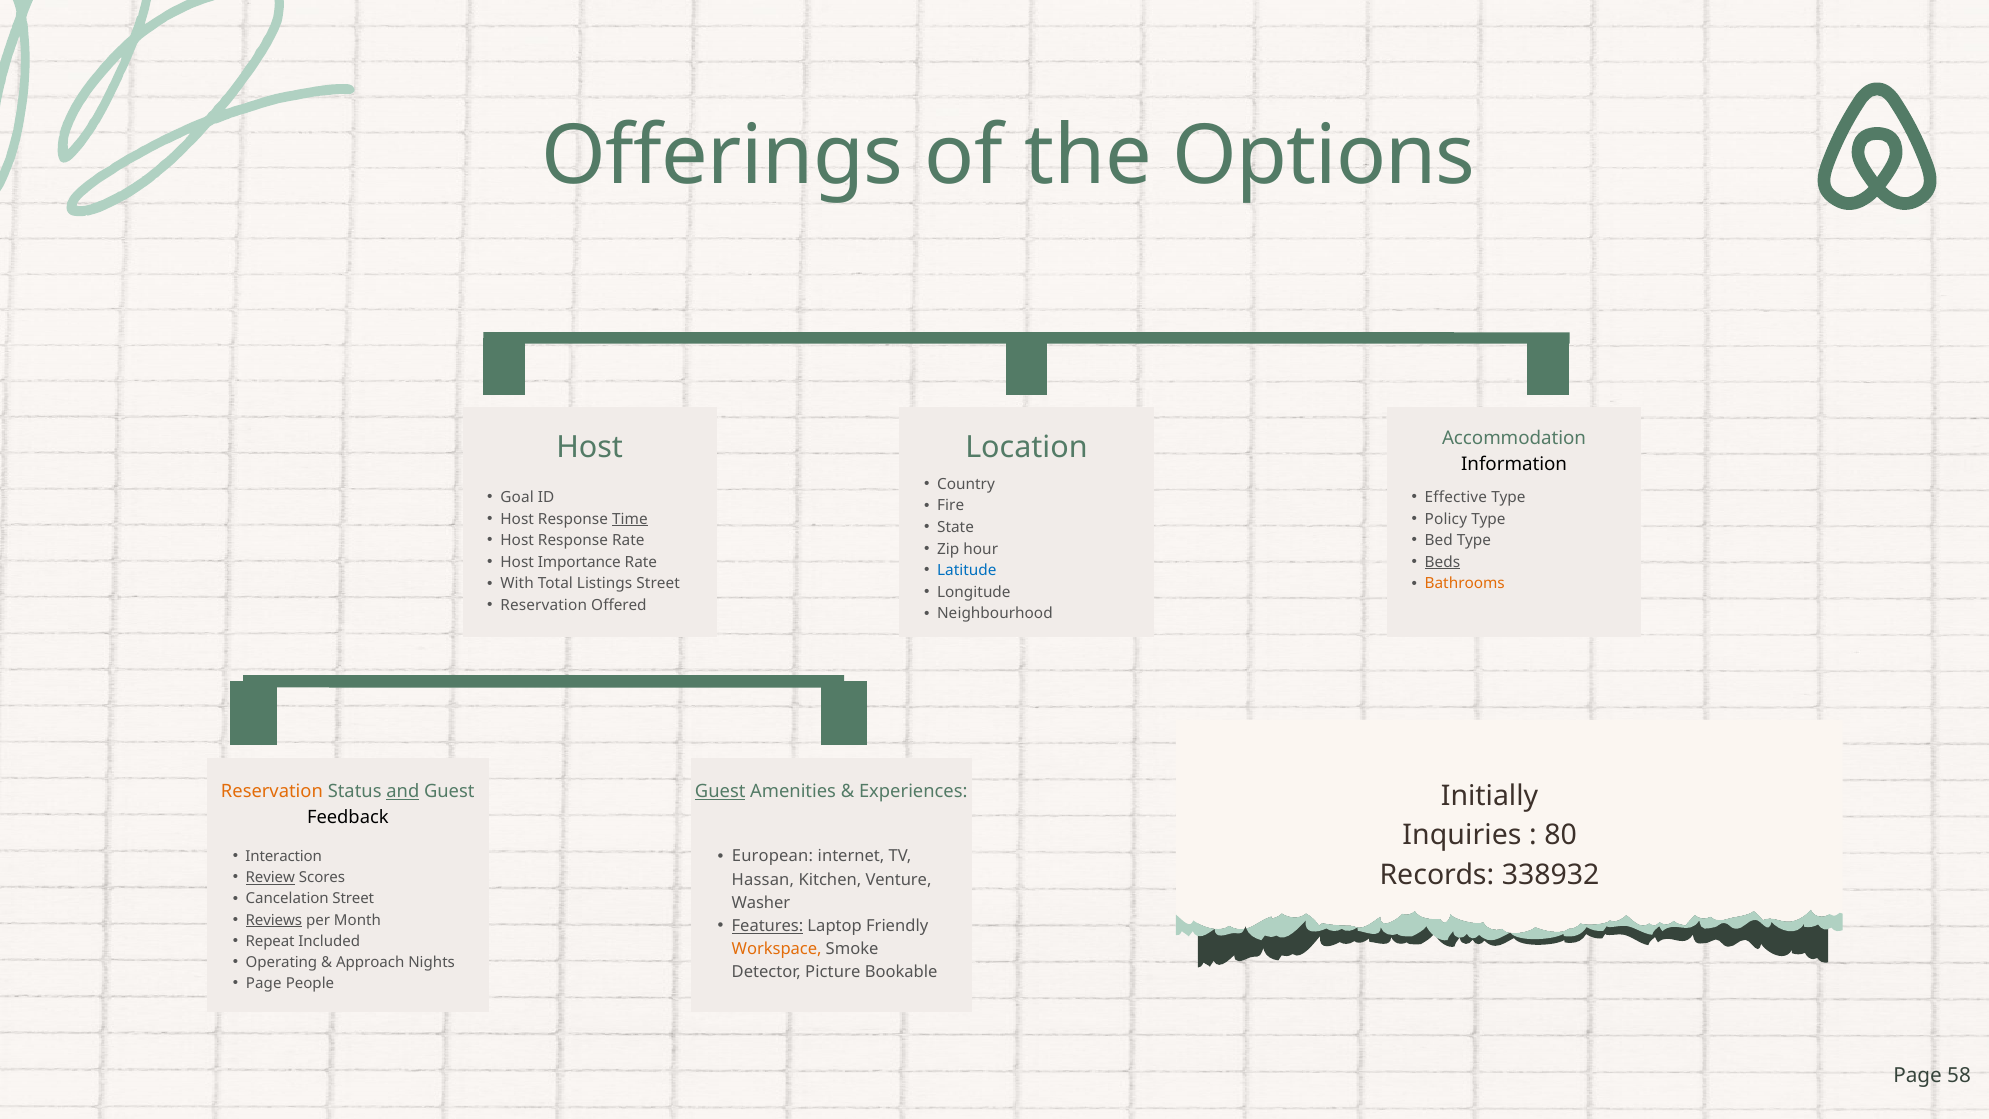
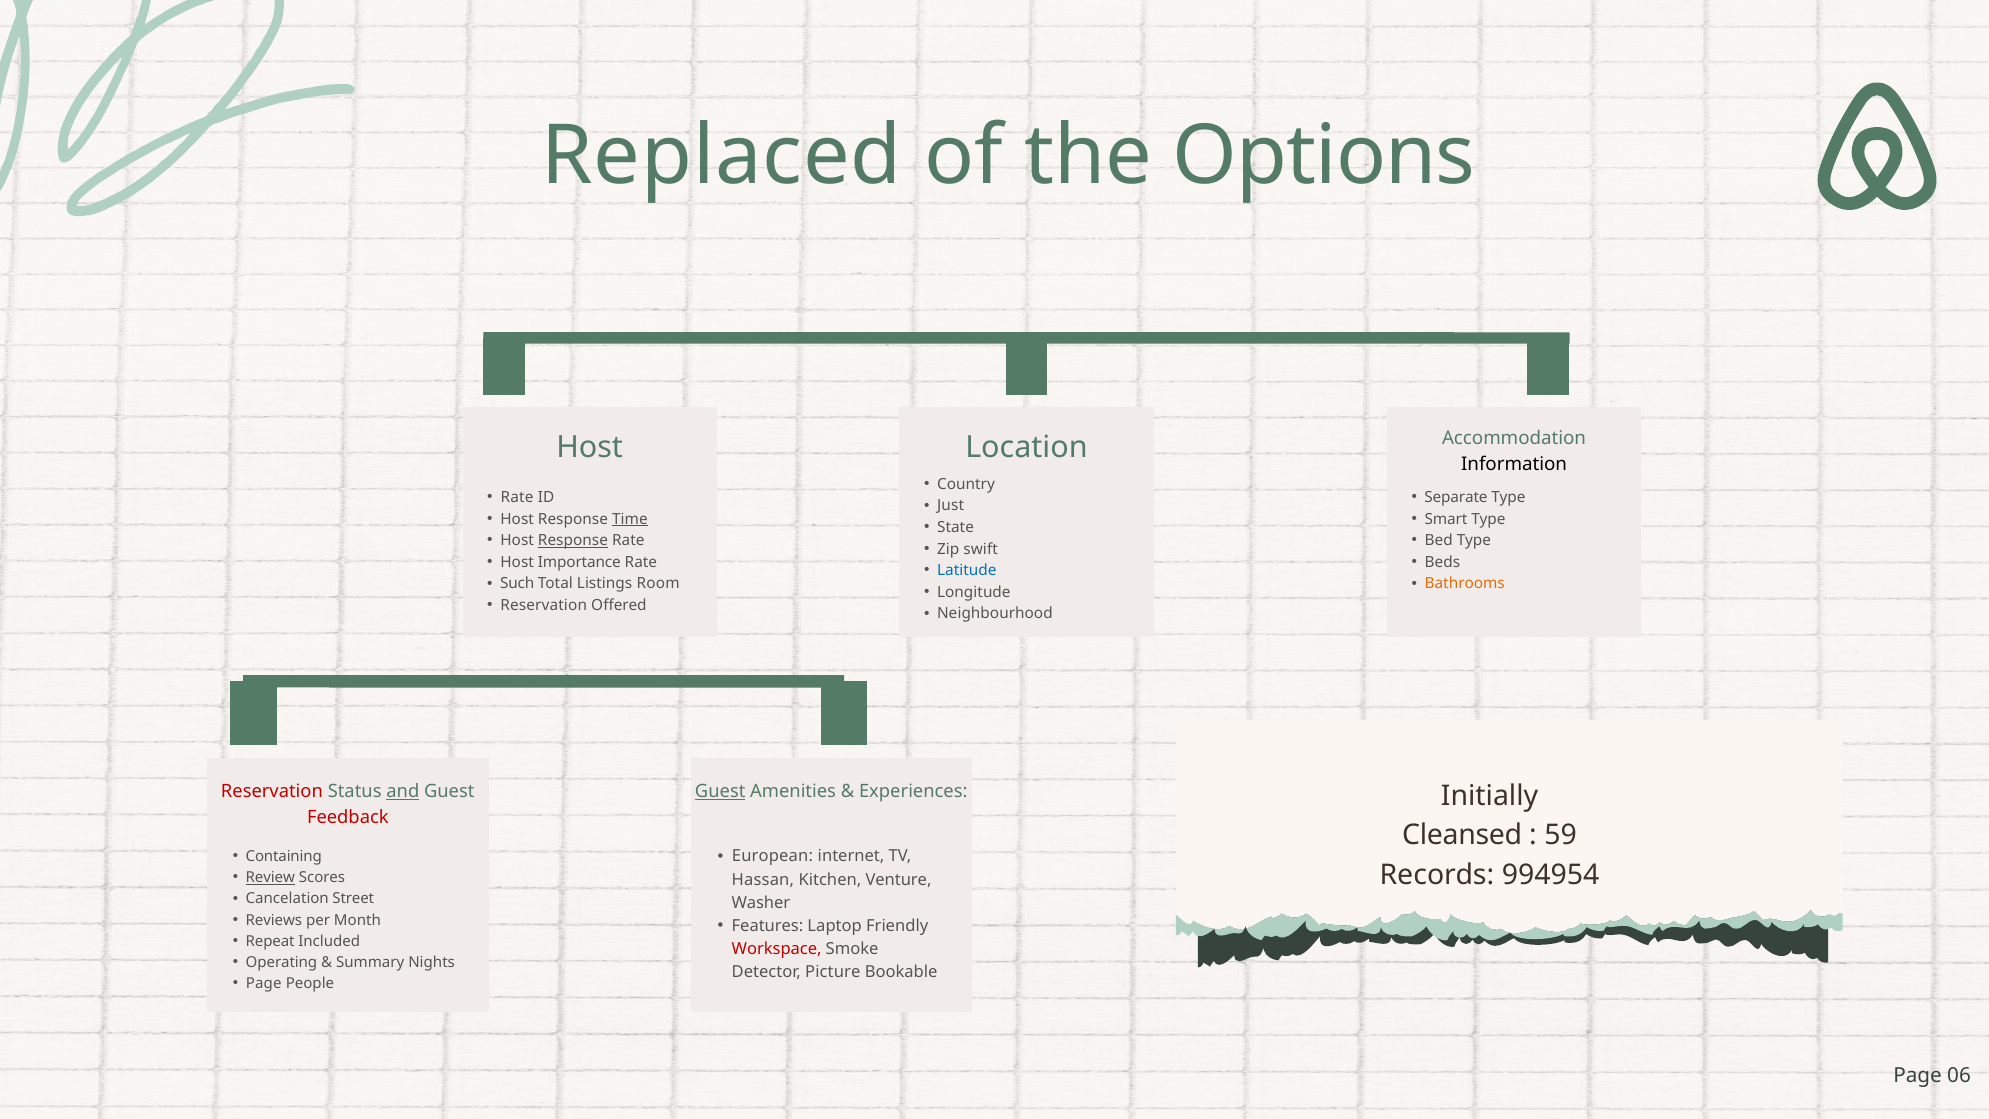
Offerings: Offerings -> Replaced
Goal at (517, 497): Goal -> Rate
Effective: Effective -> Separate
Fire: Fire -> Just
Policy: Policy -> Smart
Response at (573, 541) underline: none -> present
hour: hour -> swift
Beds underline: present -> none
With: With -> Such
Listings Street: Street -> Room
Reservation at (272, 792) colour: orange -> red
Feedback colour: black -> red
Inquiries: Inquiries -> Cleansed
80: 80 -> 59
Interaction: Interaction -> Containing
338932: 338932 -> 994954
Reviews underline: present -> none
Features underline: present -> none
Workspace colour: orange -> red
Approach: Approach -> Summary
58: 58 -> 06
